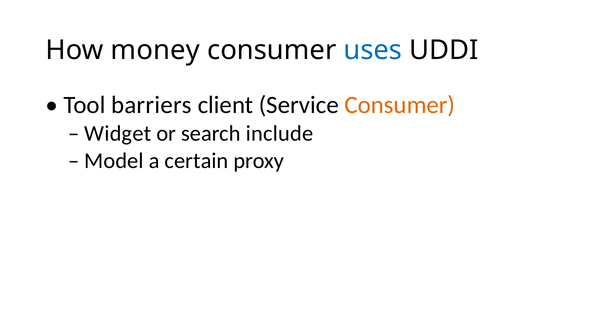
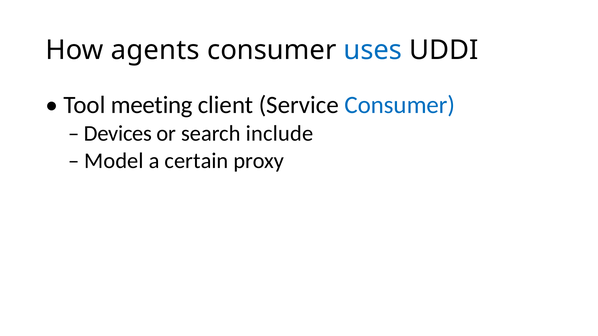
money: money -> agents
barriers: barriers -> meeting
Consumer at (400, 105) colour: orange -> blue
Widget: Widget -> Devices
